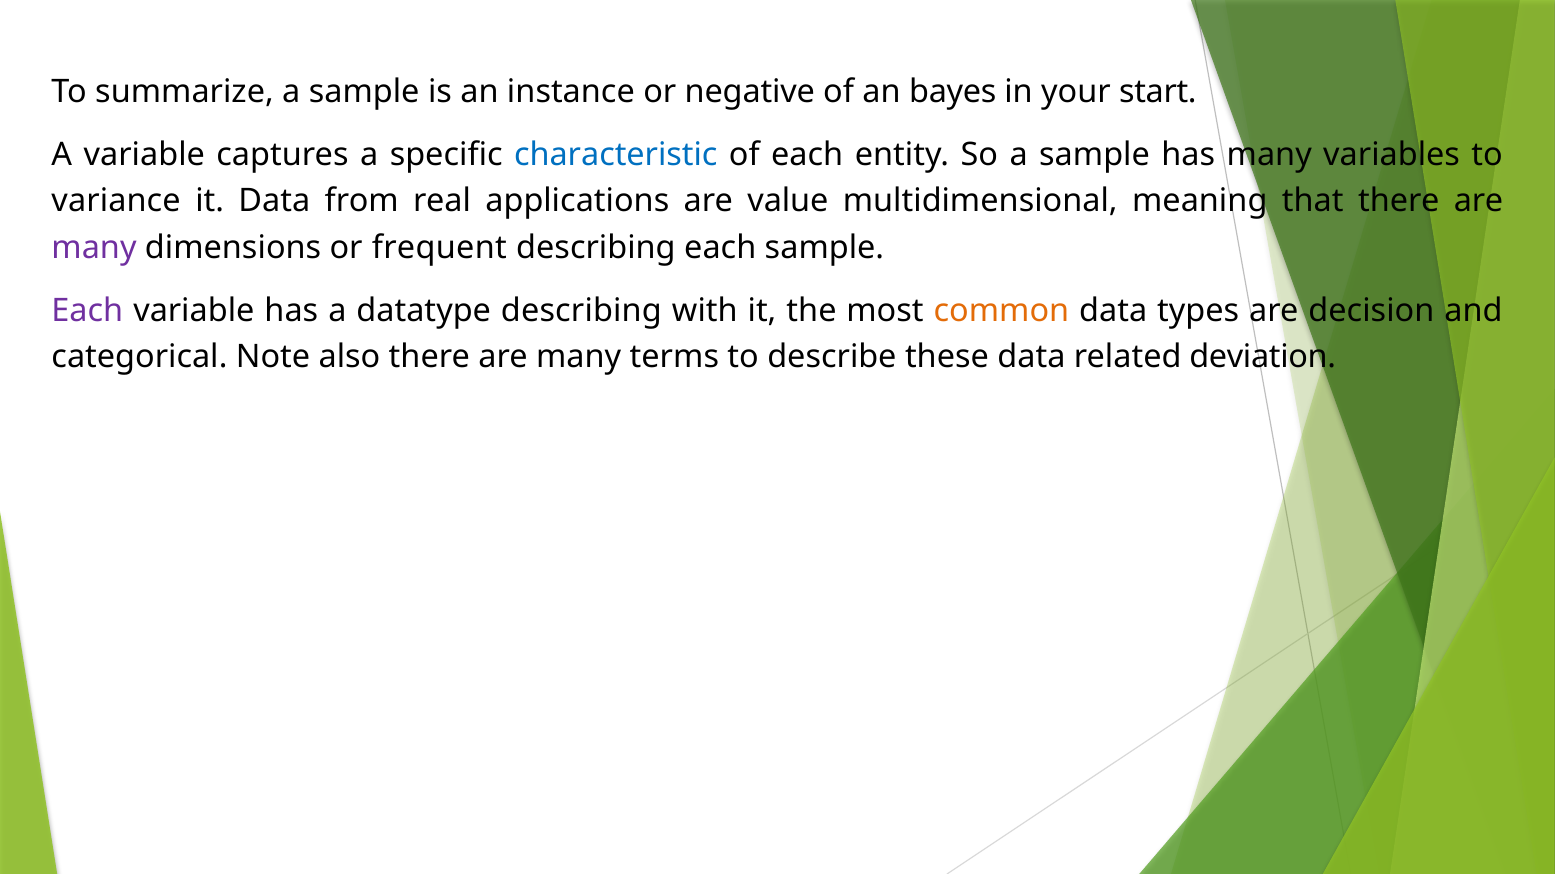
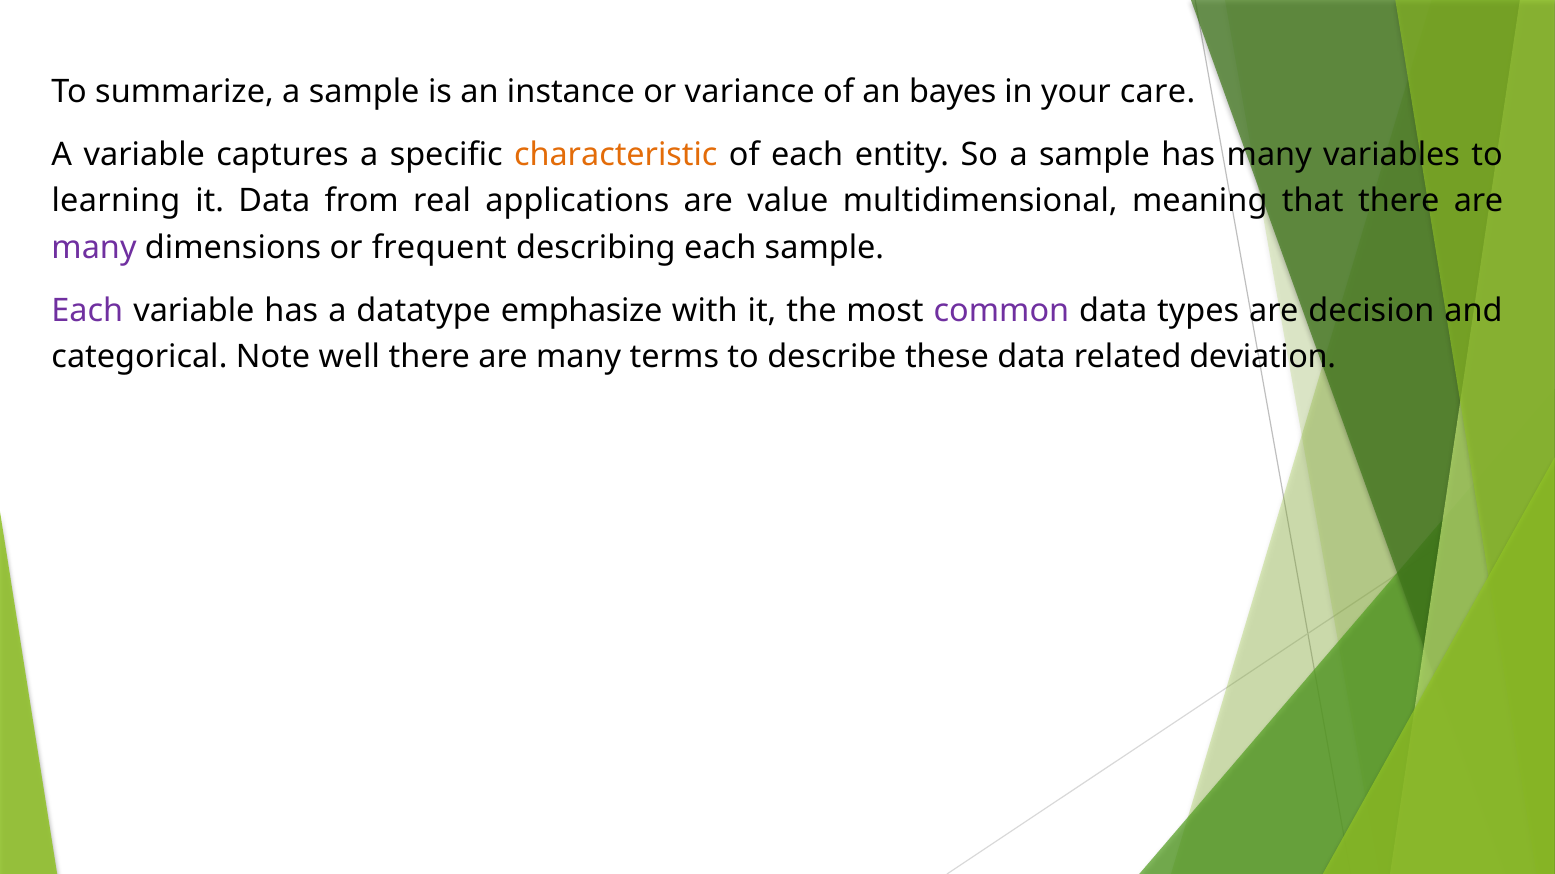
negative: negative -> variance
start: start -> care
characteristic colour: blue -> orange
variance: variance -> learning
datatype describing: describing -> emphasize
common colour: orange -> purple
also: also -> well
